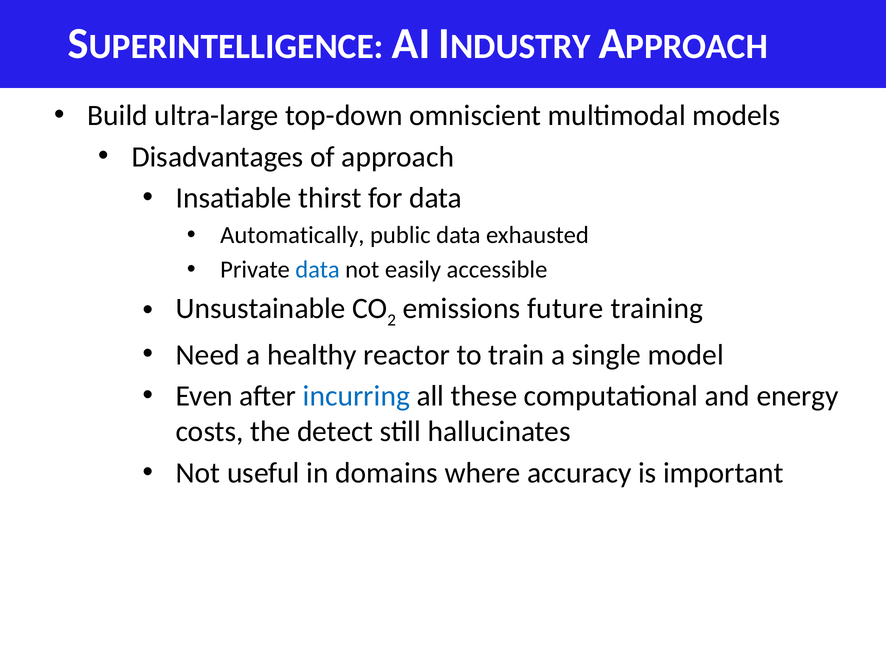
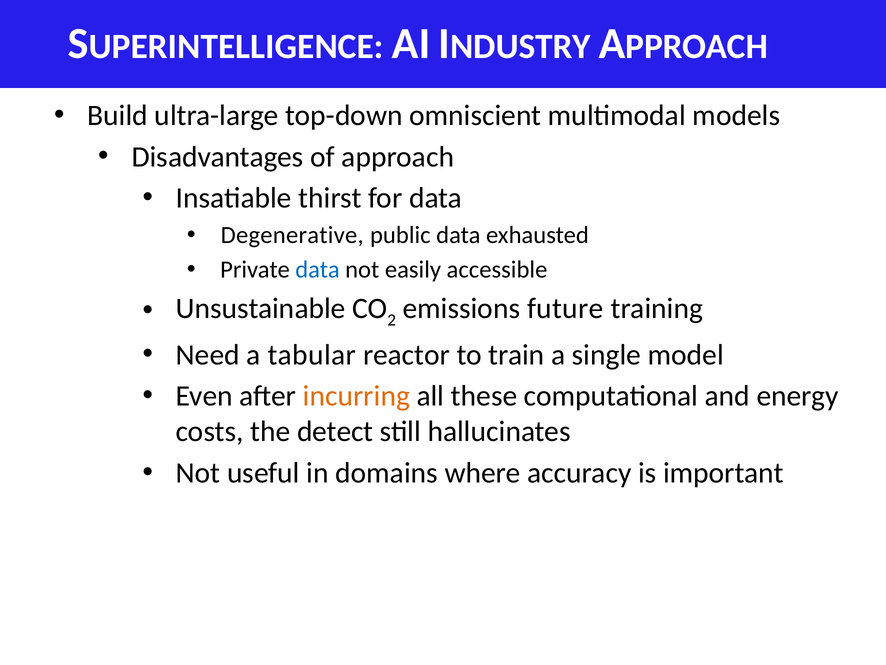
Automatically: Automatically -> Degenerative
healthy: healthy -> tabular
incurring colour: blue -> orange
